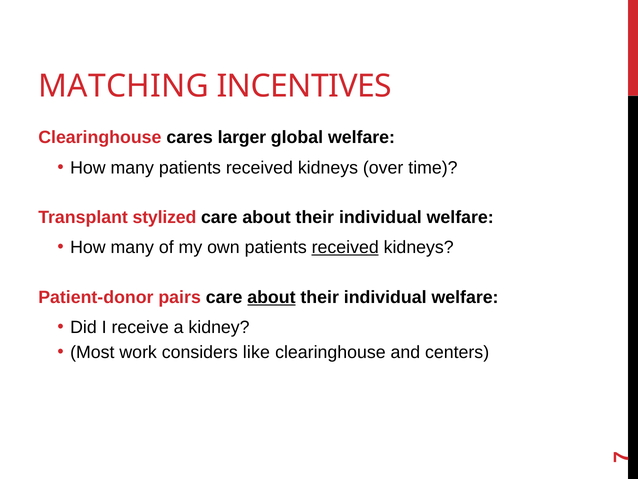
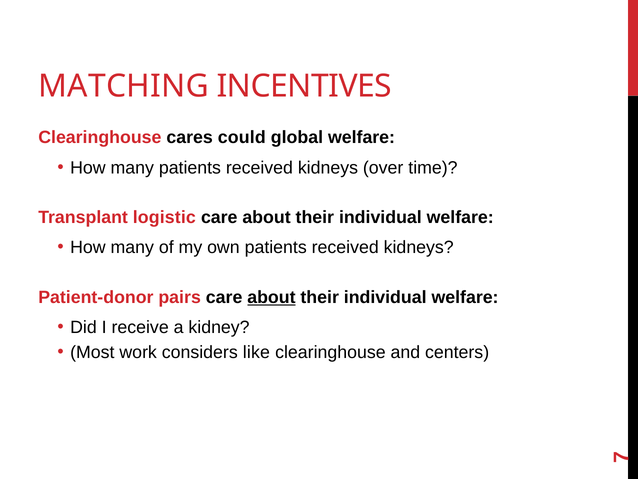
larger: larger -> could
stylized: stylized -> logistic
received at (345, 247) underline: present -> none
